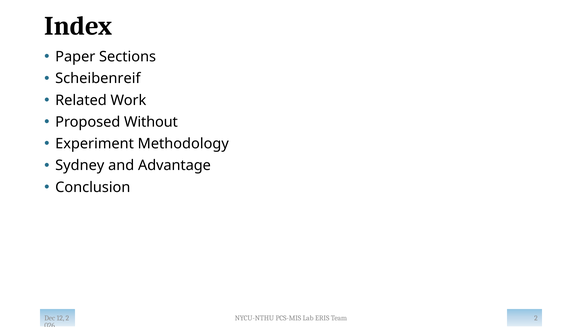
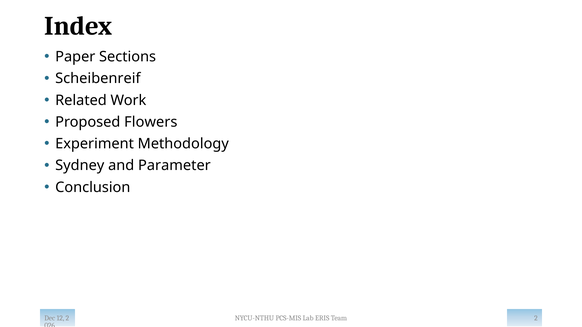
Without: Without -> Flowers
Advantage: Advantage -> Parameter
